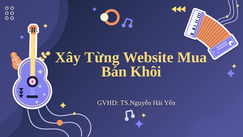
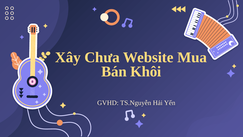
Từng: Từng -> Chưa
